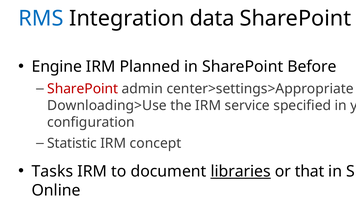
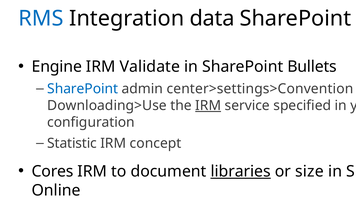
Planned: Planned -> Validate
Before: Before -> Bullets
SharePoint at (83, 89) colour: red -> blue
center>settings>Appropriate: center>settings>Appropriate -> center>settings>Convention
IRM at (208, 105) underline: none -> present
Tasks: Tasks -> Cores
that: that -> size
